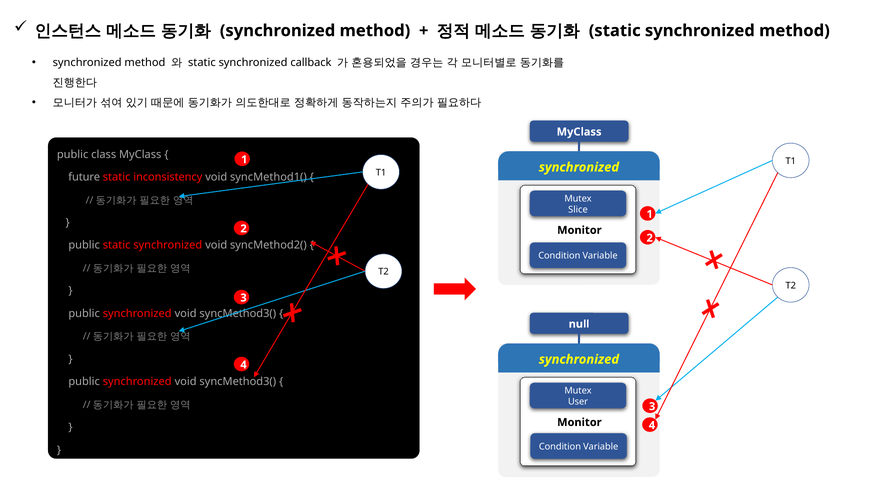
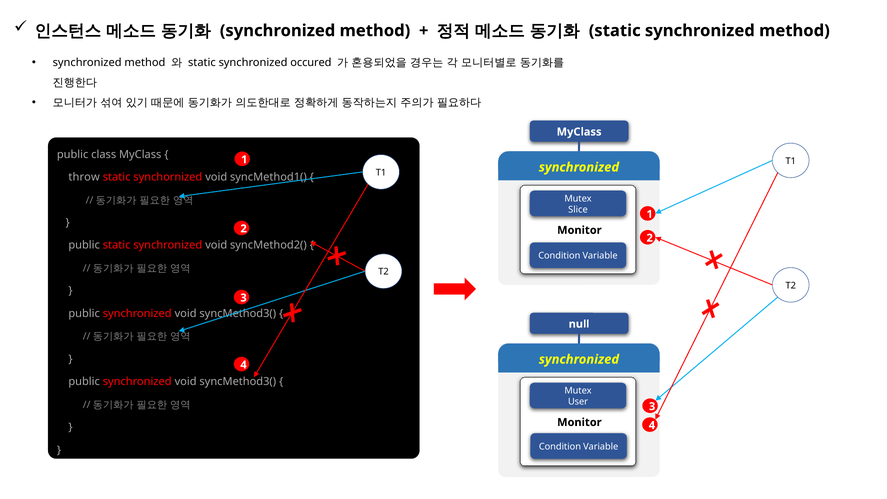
callback: callback -> occured
future: future -> throw
inconsistency: inconsistency -> synchornized
